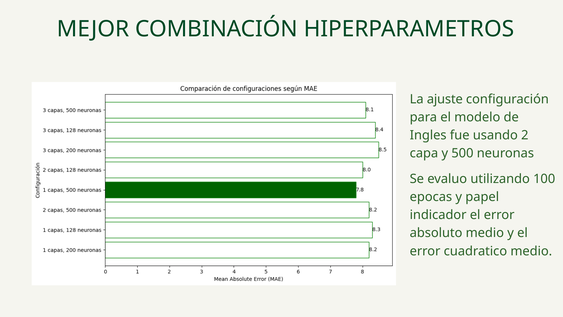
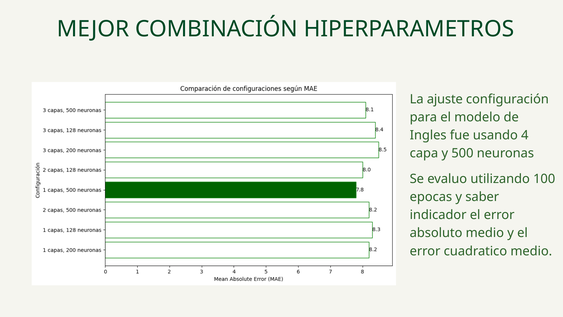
2: 2 -> 4
papel: papel -> saber
